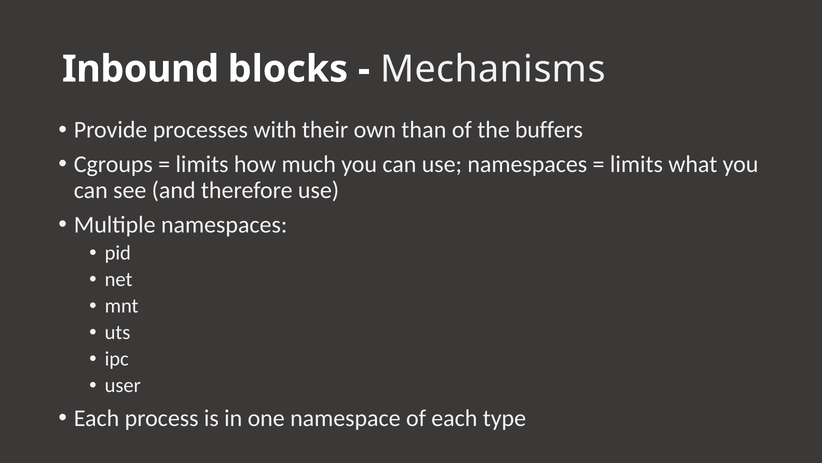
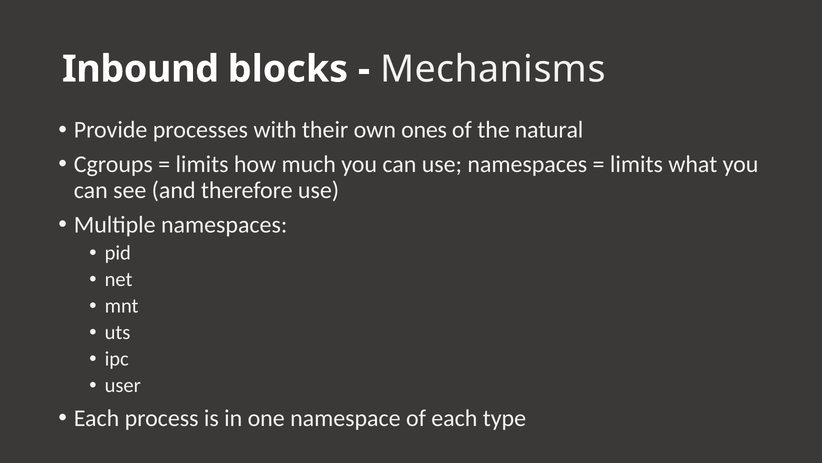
than: than -> ones
buffers: buffers -> natural
